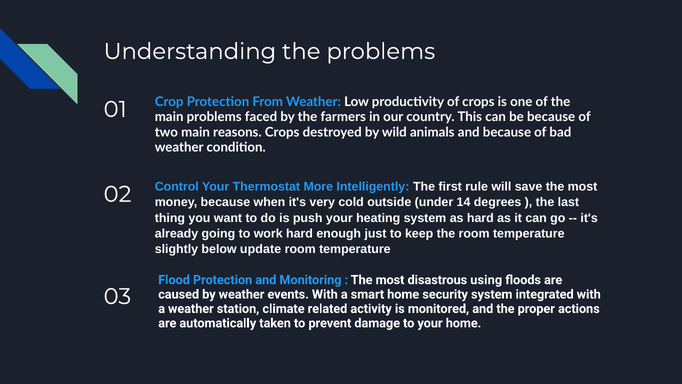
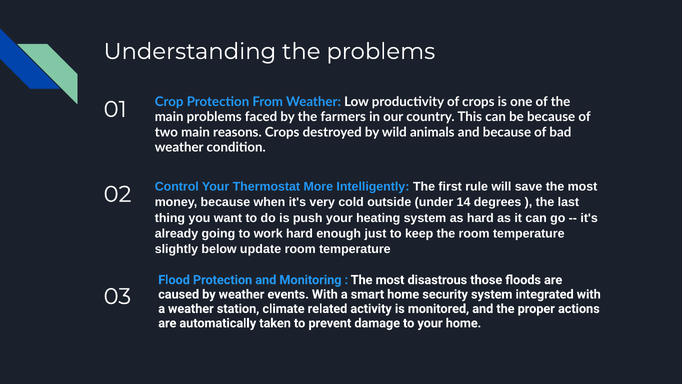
using: using -> those
